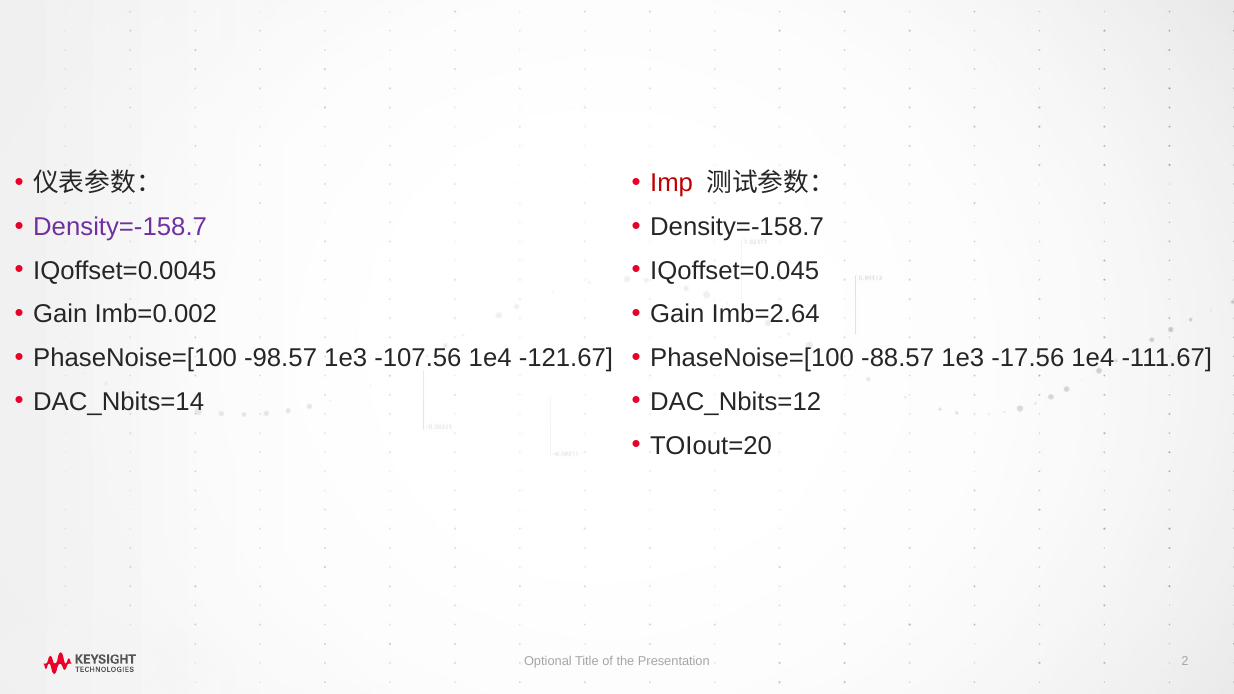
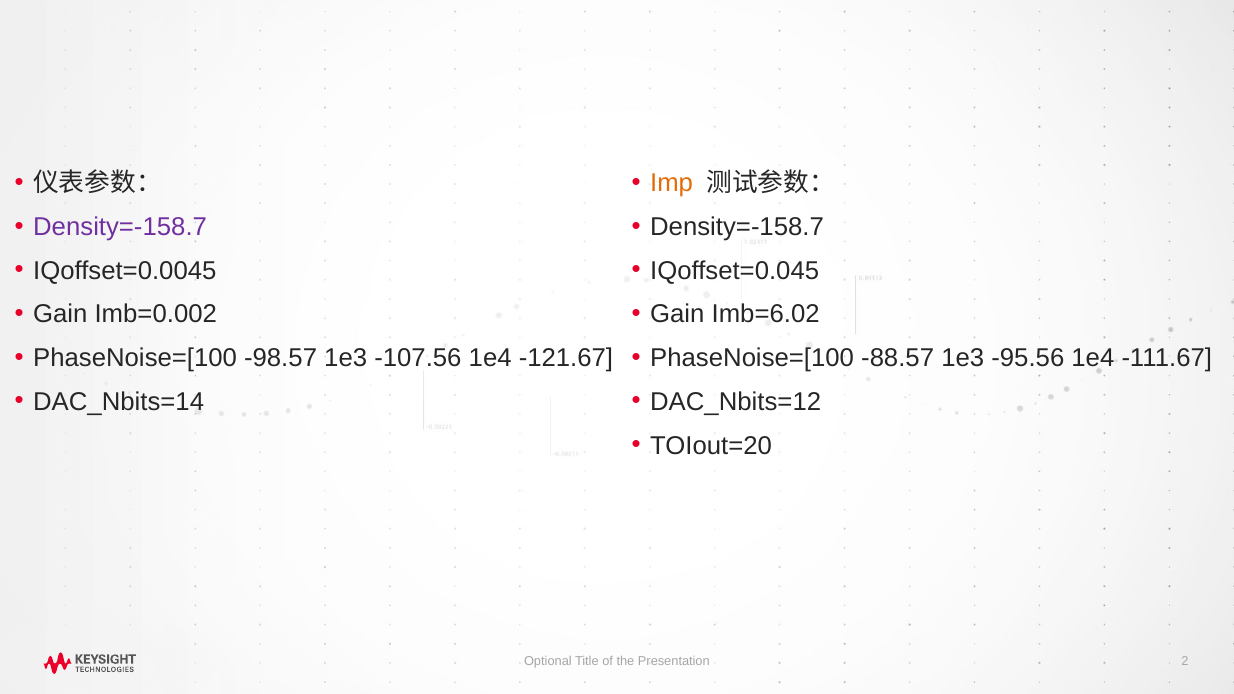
Imp colour: red -> orange
Imb=2.64: Imb=2.64 -> Imb=6.02
-17.56: -17.56 -> -95.56
